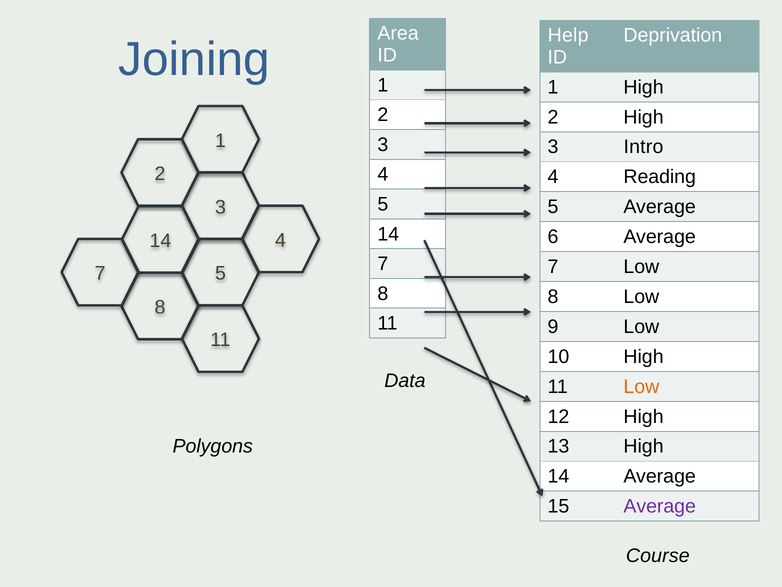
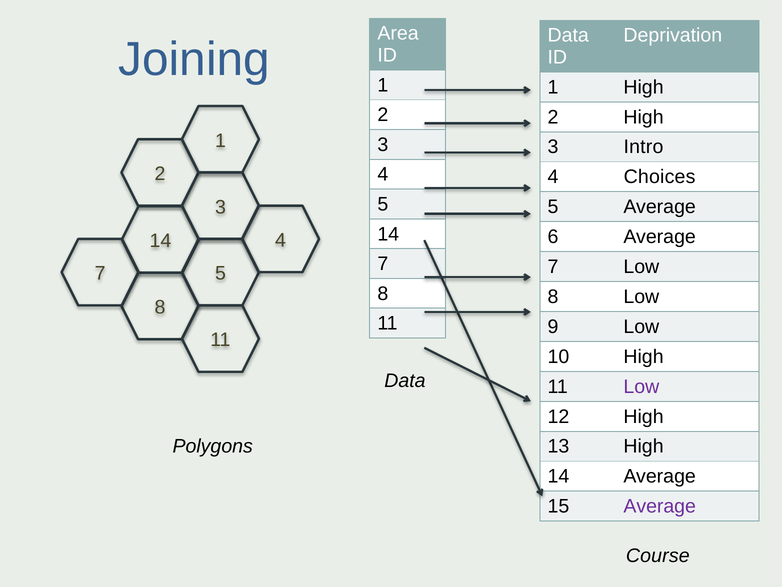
Help at (568, 35): Help -> Data
Reading: Reading -> Choices
Low at (641, 386) colour: orange -> purple
